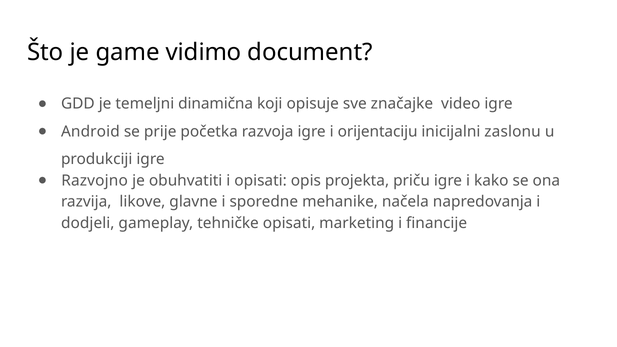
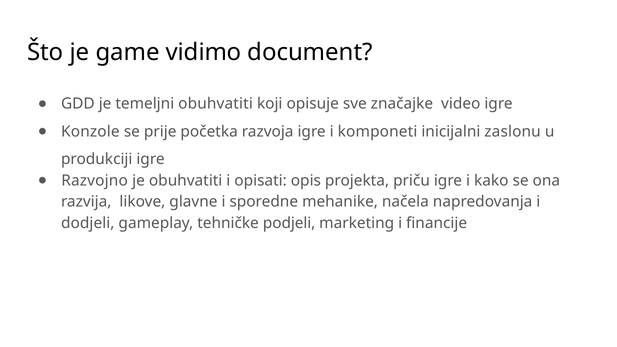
temeljni dinamična: dinamična -> obuhvatiti
Android: Android -> Konzole
orijentaciju: orijentaciju -> komponeti
tehničke opisati: opisati -> podjeli
